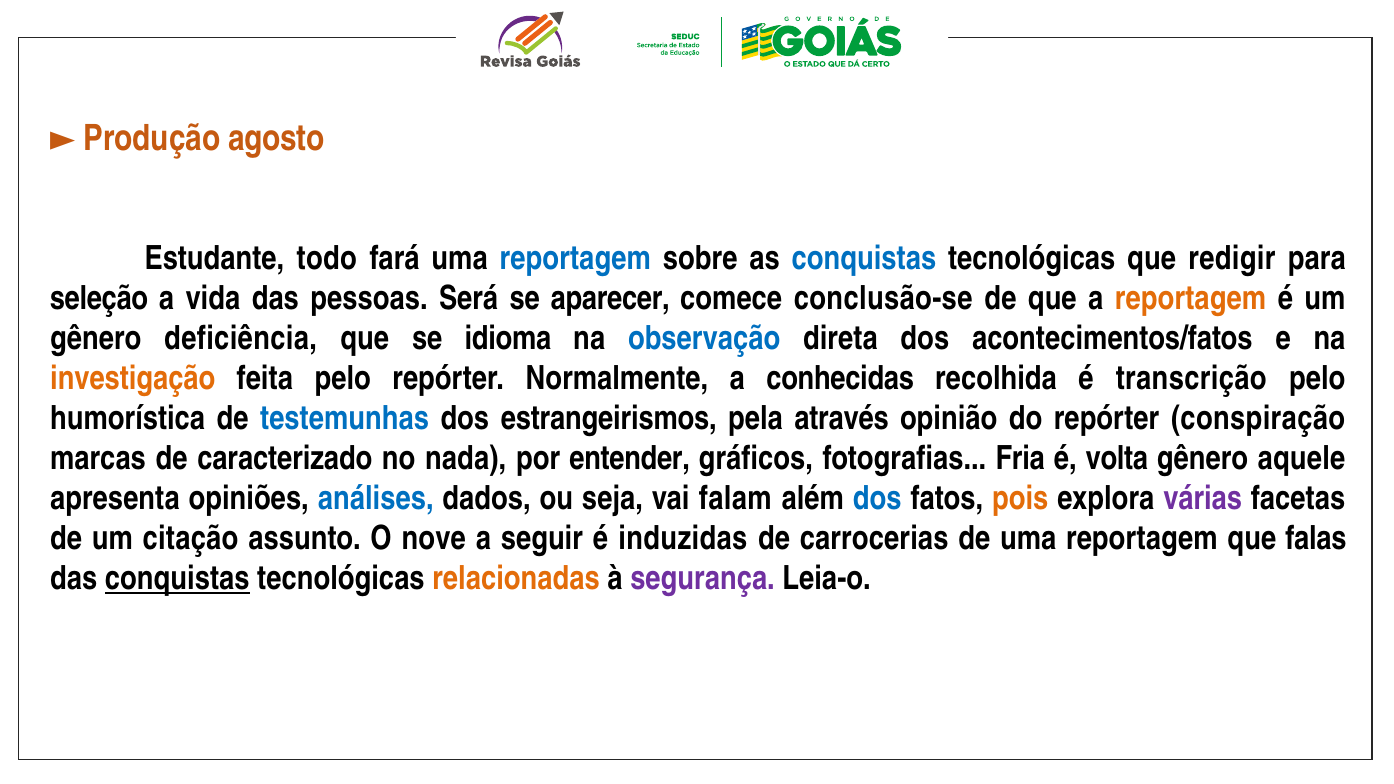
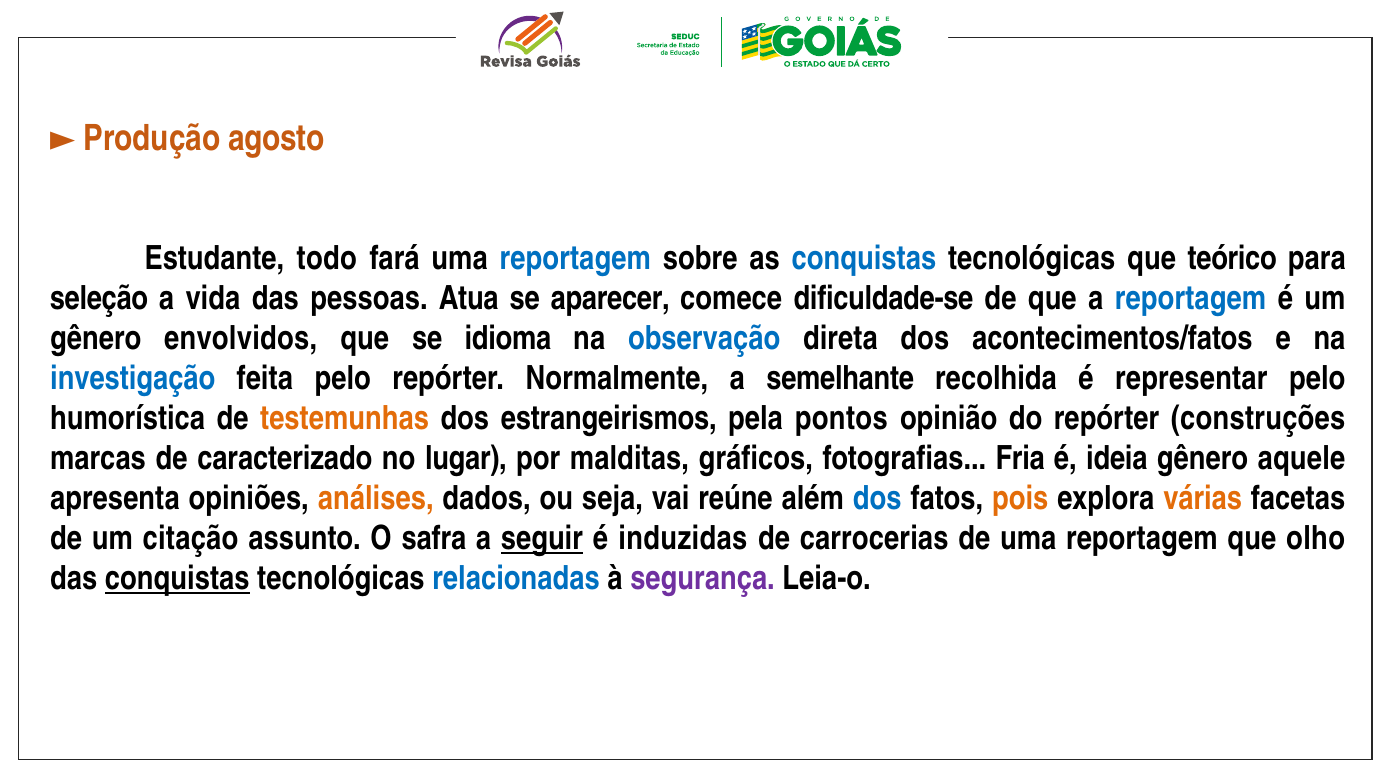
redigir: redigir -> teórico
Será: Será -> Atua
conclusão-se: conclusão-se -> dificuldade-se
reportagem at (1191, 298) colour: orange -> blue
deficiência: deficiência -> envolvidos
investigação colour: orange -> blue
conhecidas: conhecidas -> semelhante
transcrição: transcrição -> representar
testemunhas colour: blue -> orange
através: através -> pontos
conspiração: conspiração -> construções
nada: nada -> lugar
entender: entender -> malditas
volta: volta -> ideia
análises colour: blue -> orange
falam: falam -> reúne
várias colour: purple -> orange
nove: nove -> safra
seguir underline: none -> present
falas: falas -> olho
relacionadas colour: orange -> blue
